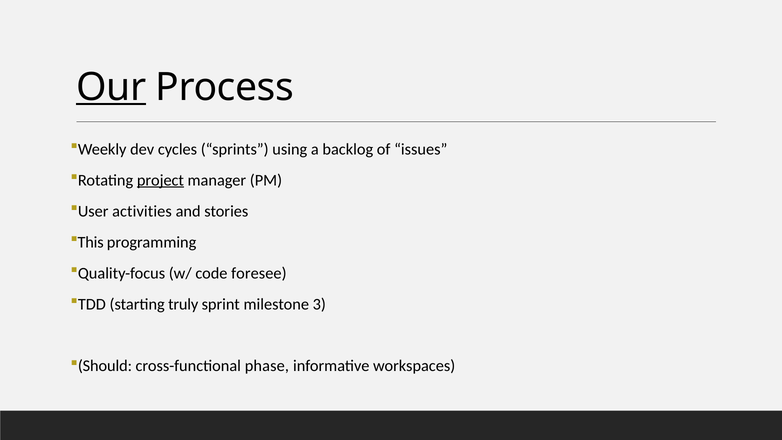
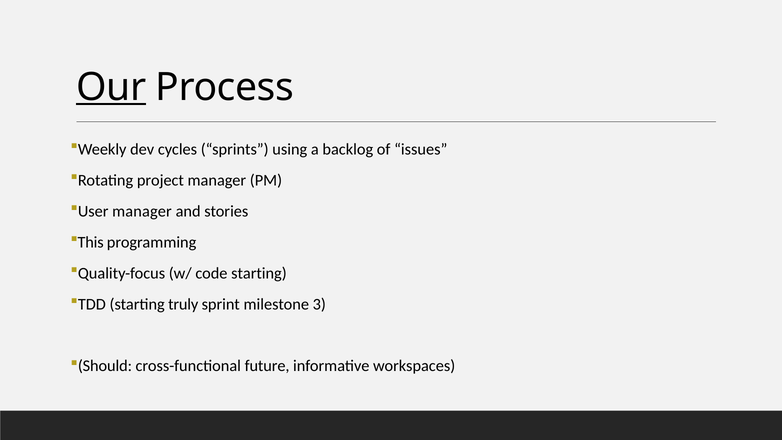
project underline: present -> none
User activities: activities -> manager
code foresee: foresee -> starting
phase: phase -> future
